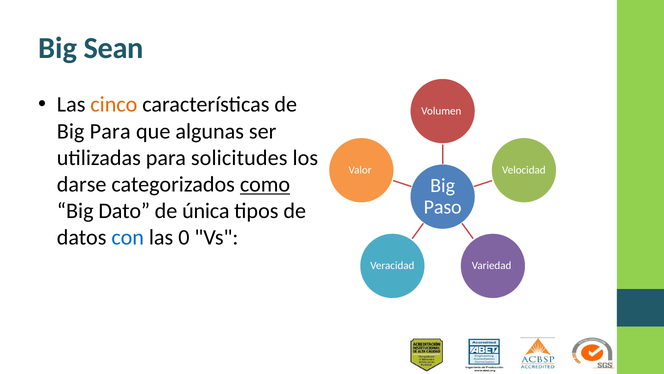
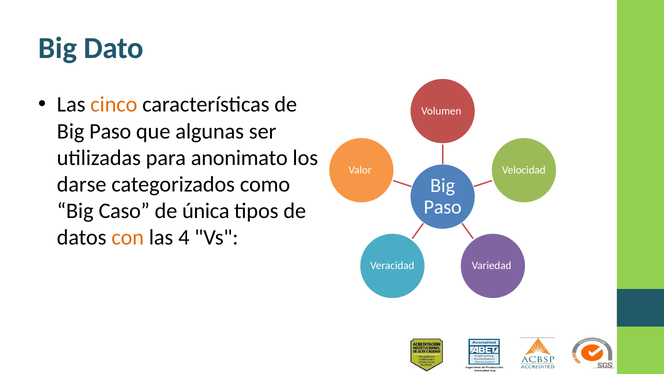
Sean: Sean -> Dato
Para at (110, 131): Para -> Paso
solicitudes: solicitudes -> anonimato
como underline: present -> none
Dato: Dato -> Caso
con colour: blue -> orange
0: 0 -> 4
